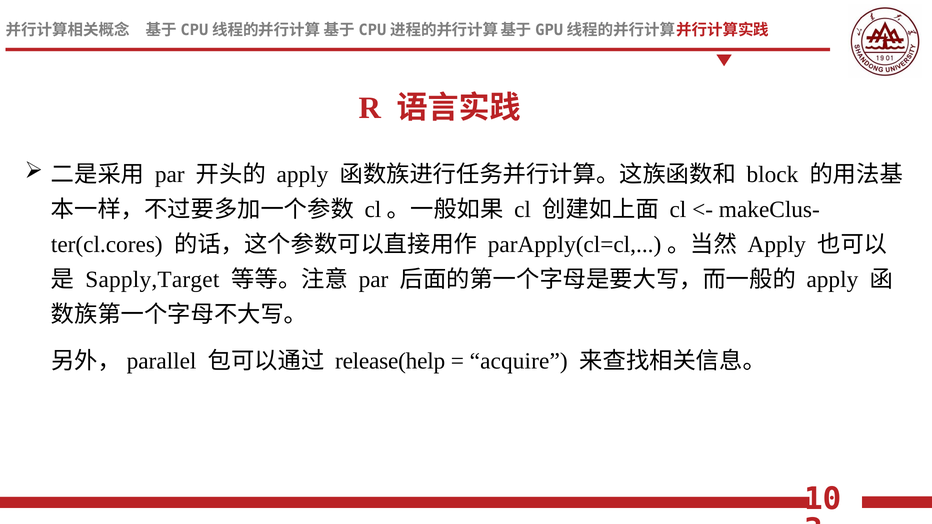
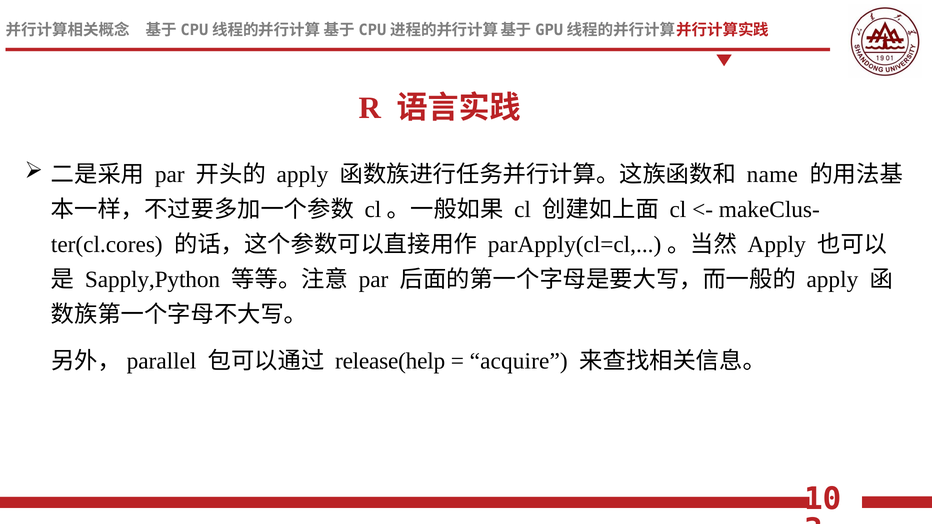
block: block -> name
Sapply,Target: Sapply,Target -> Sapply,Python
